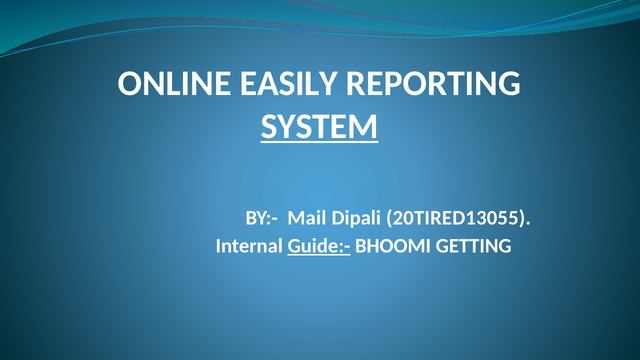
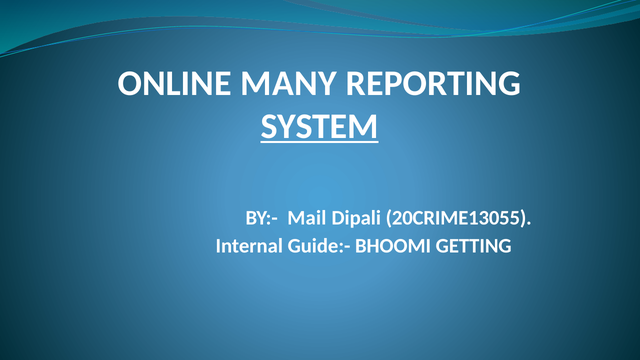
EASILY: EASILY -> MANY
20TIRED13055: 20TIRED13055 -> 20CRIME13055
Guide:- underline: present -> none
